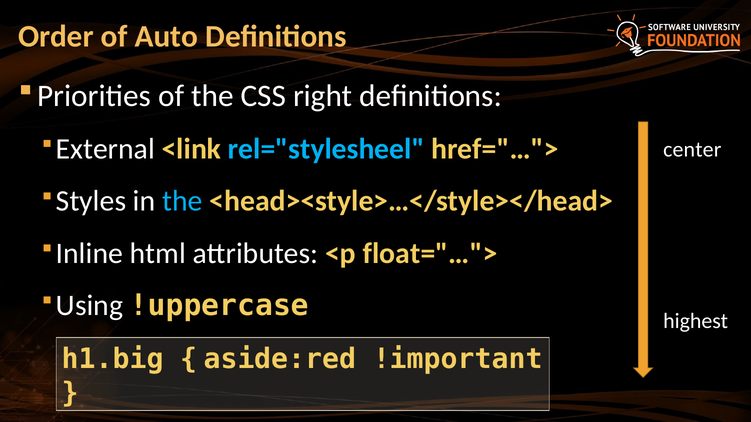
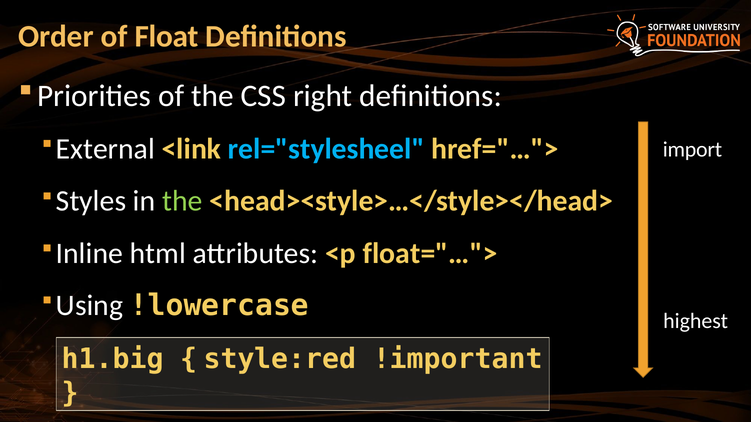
Auto: Auto -> Float
center: center -> import
the at (182, 201) colour: light blue -> light green
!uppercase: !uppercase -> !lowercase
aside:red: aside:red -> style:red
